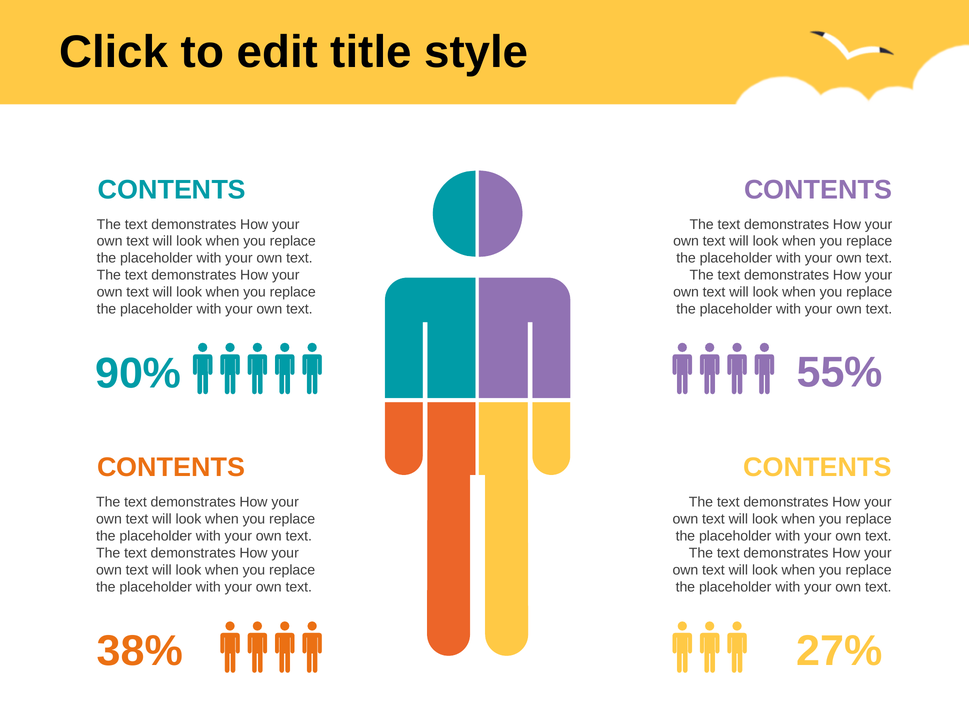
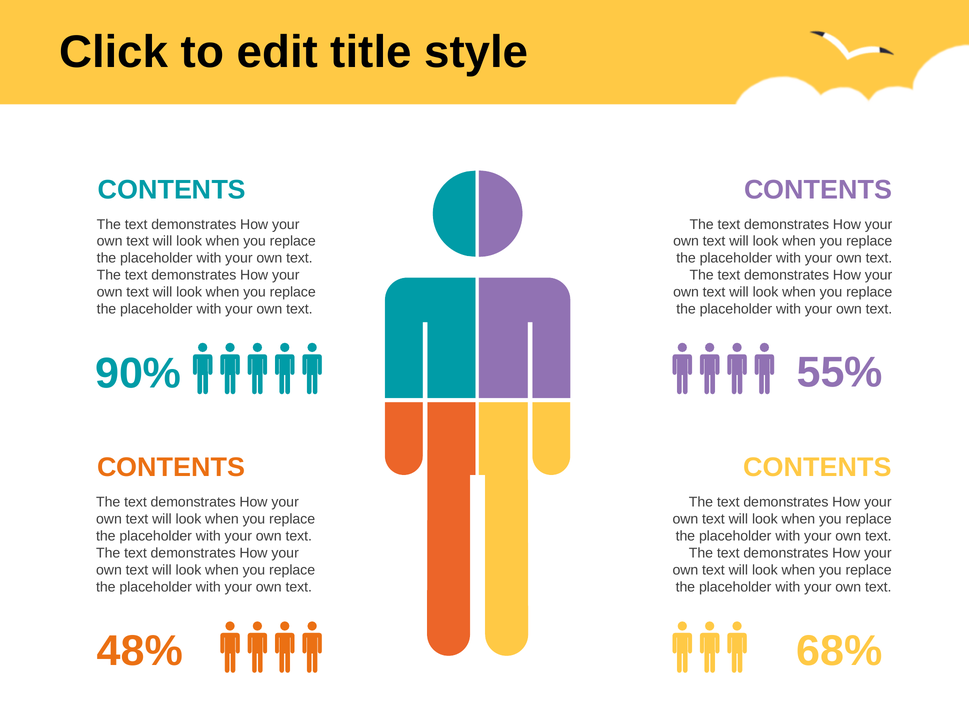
38%: 38% -> 48%
27%: 27% -> 68%
